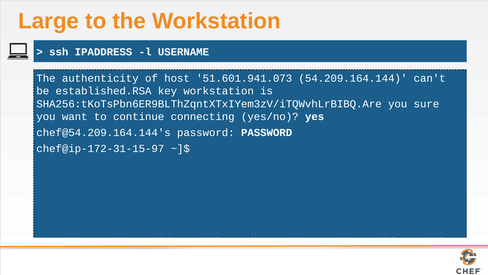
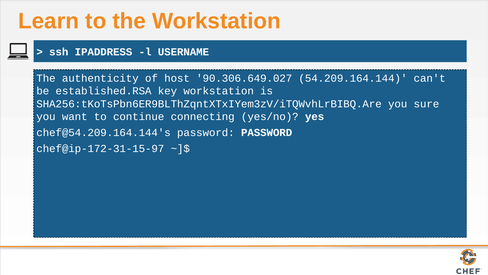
Large: Large -> Learn
51.601.941.073: 51.601.941.073 -> 90.306.649.027
